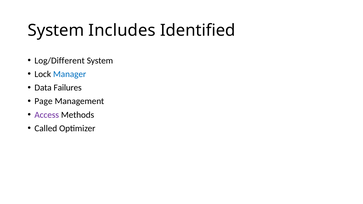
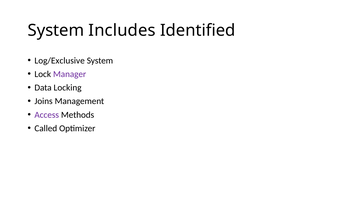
Log/Different: Log/Different -> Log/Exclusive
Manager colour: blue -> purple
Failures: Failures -> Locking
Page: Page -> Joins
